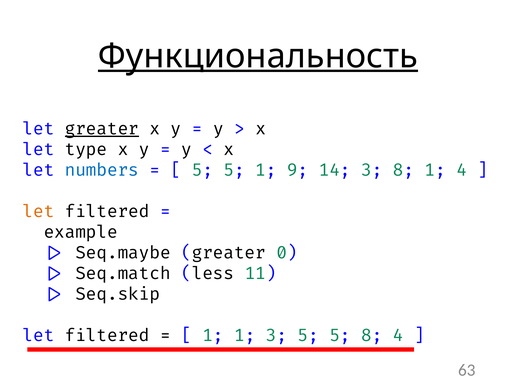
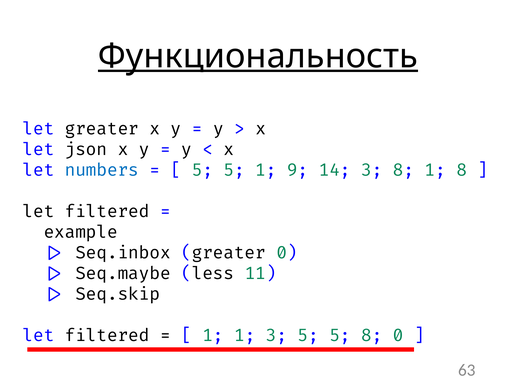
greater at (102, 129) underline: present -> none
type: type -> json
1 4: 4 -> 8
let at (38, 211) colour: orange -> black
Seq.maybe: Seq.maybe -> Seq.inbox
Seq.match: Seq.match -> Seq.maybe
8 4: 4 -> 0
